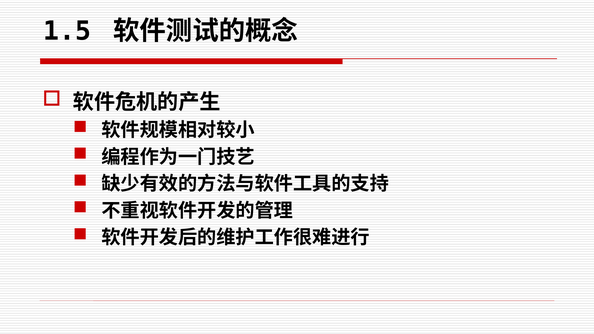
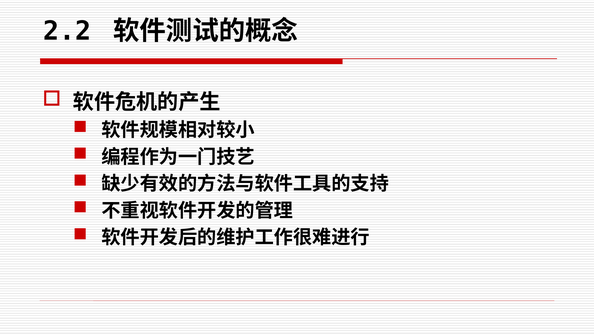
1.5: 1.5 -> 2.2
